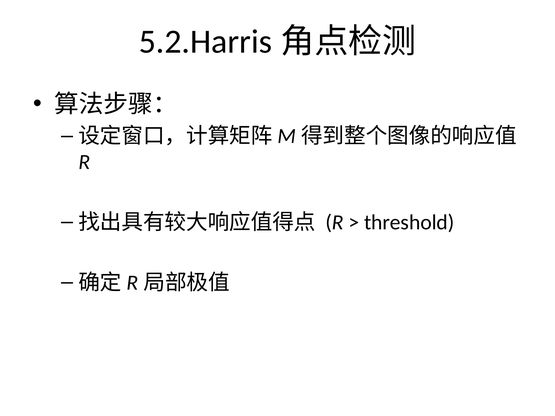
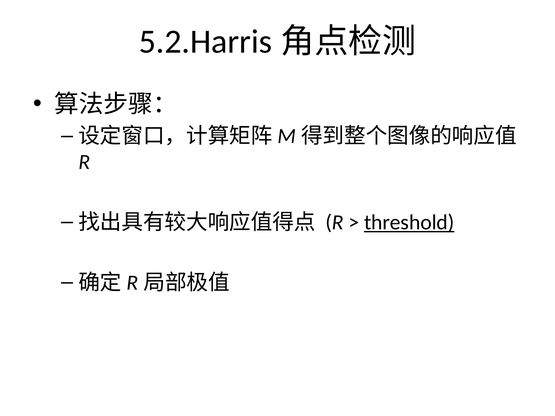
threshold underline: none -> present
